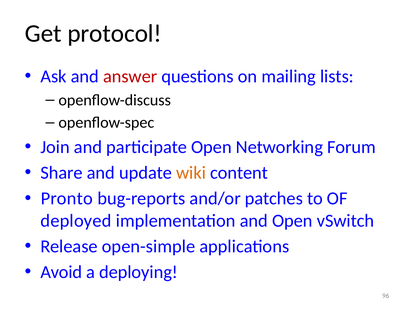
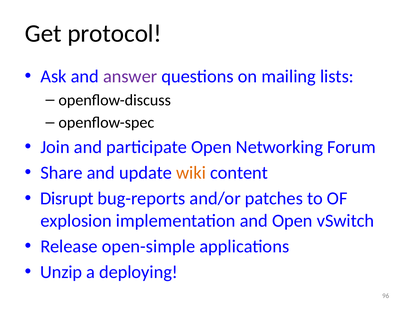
answer colour: red -> purple
Pronto: Pronto -> Disrupt
deployed: deployed -> explosion
Avoid: Avoid -> Unzip
